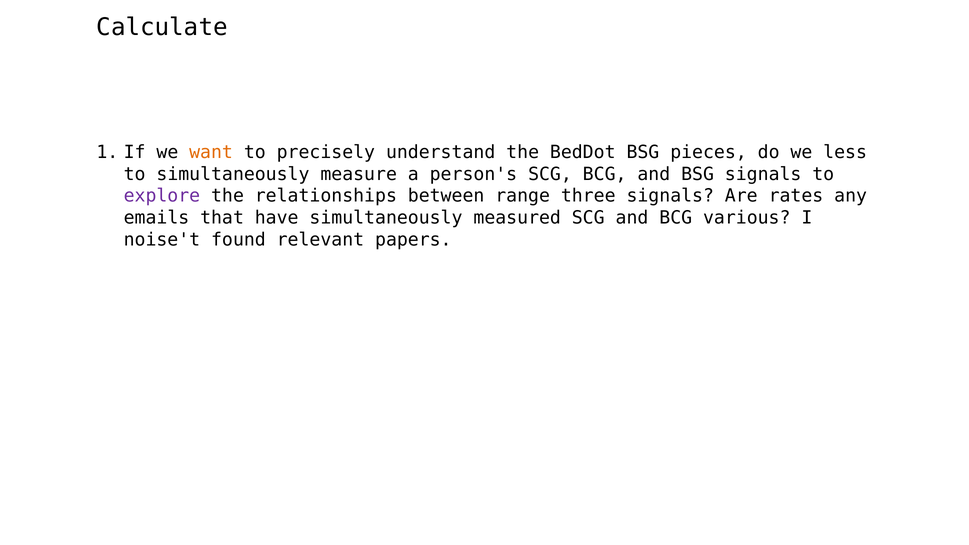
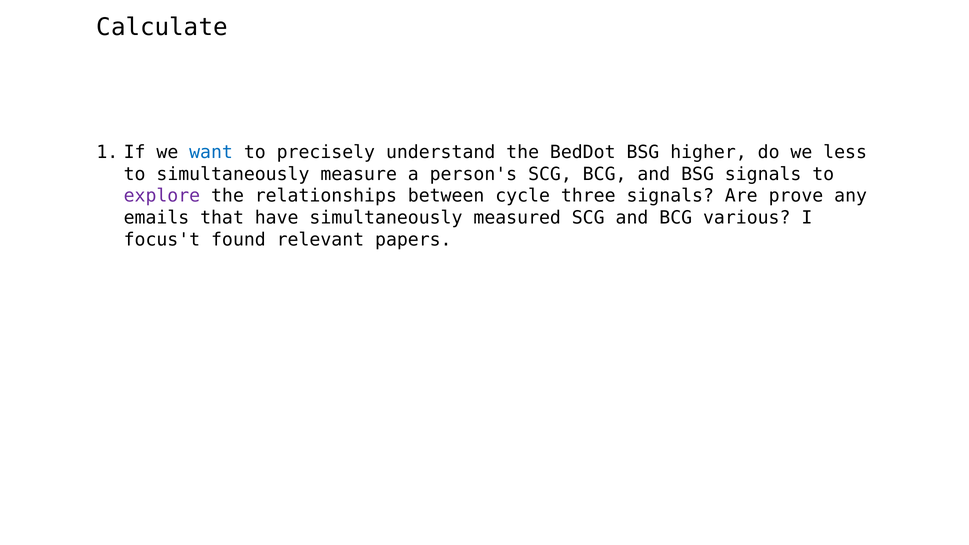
want colour: orange -> blue
pieces: pieces -> higher
range: range -> cycle
rates: rates -> prove
noise't: noise't -> focus't
